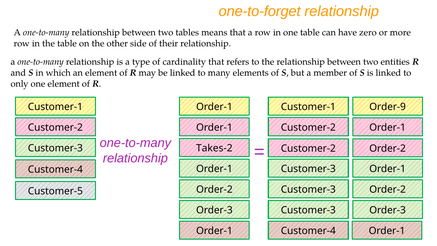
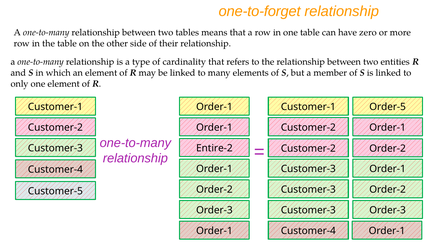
Order-9: Order-9 -> Order-5
Takes-2: Takes-2 -> Entire-2
